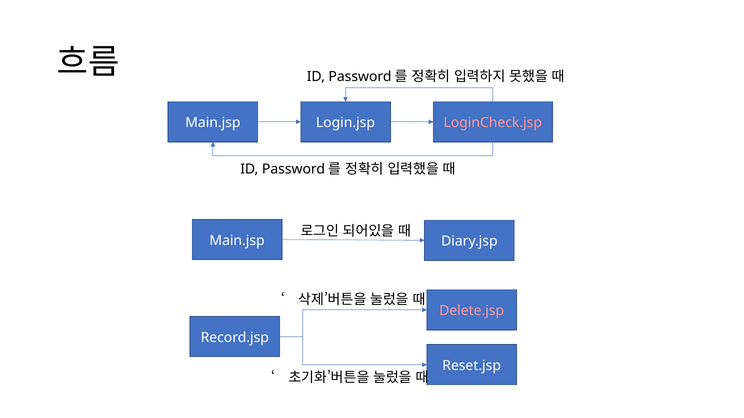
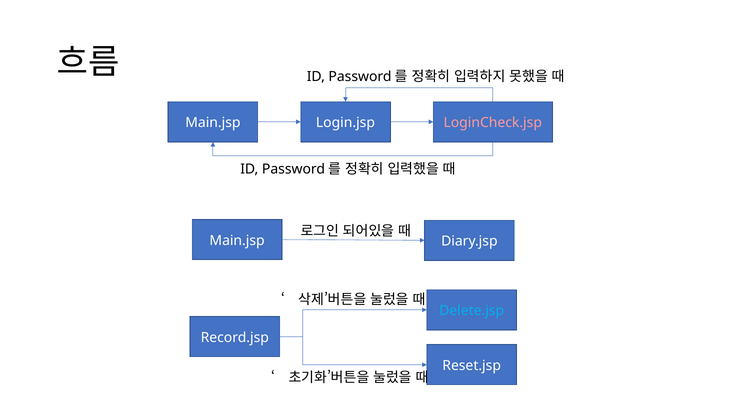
Delete.jsp colour: pink -> light blue
